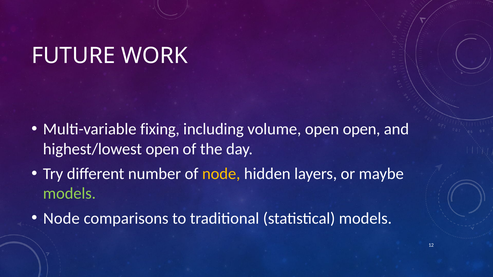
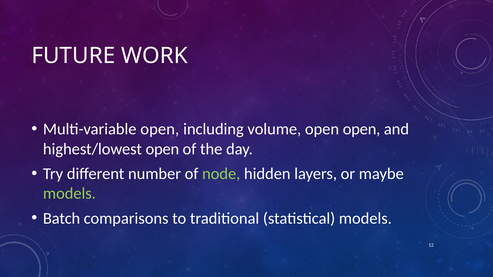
Multi-variable fixing: fixing -> open
node at (221, 174) colour: yellow -> light green
Node at (61, 219): Node -> Batch
